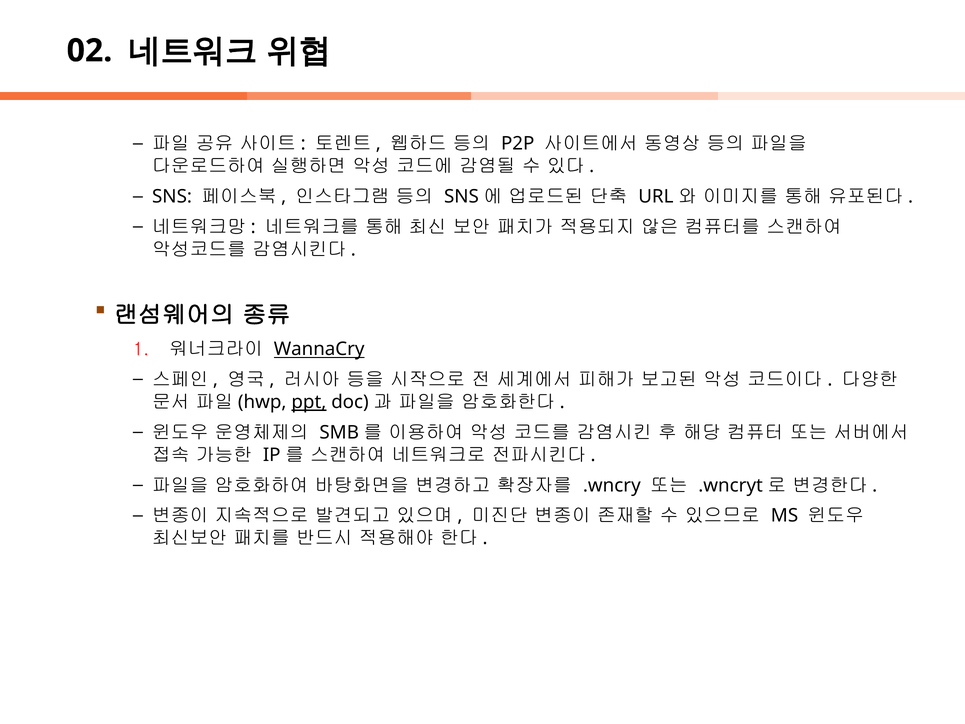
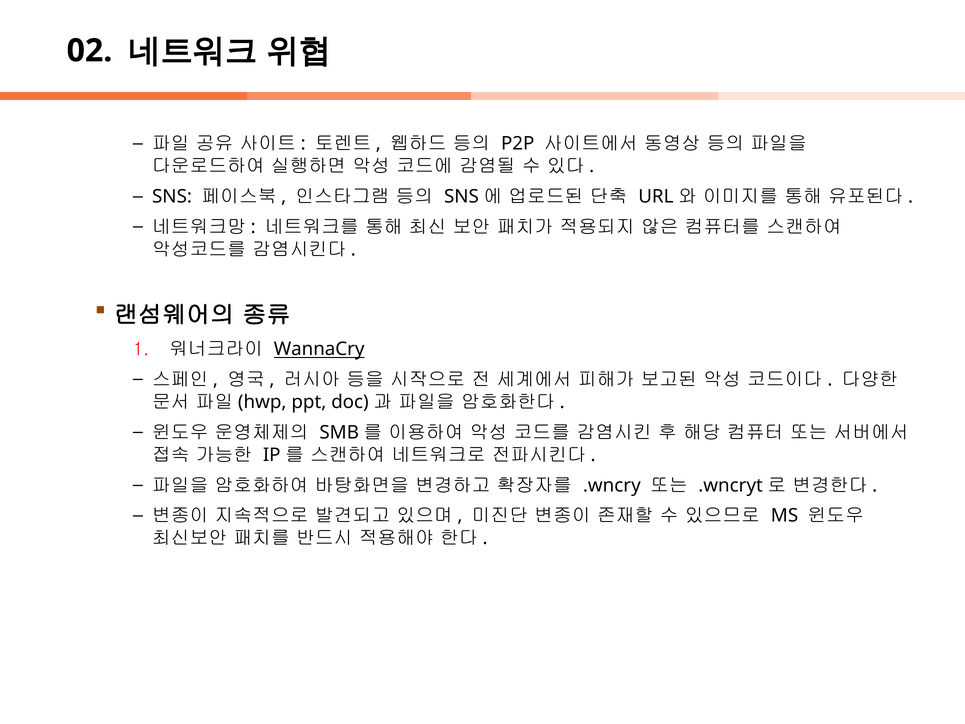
ppt underline: present -> none
